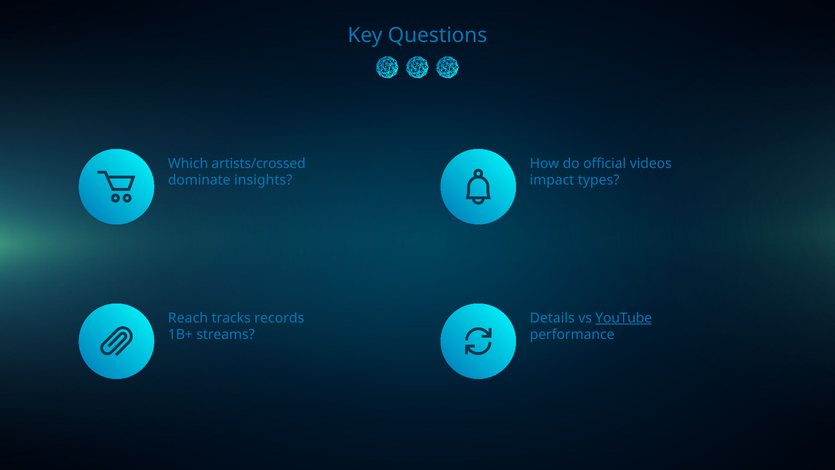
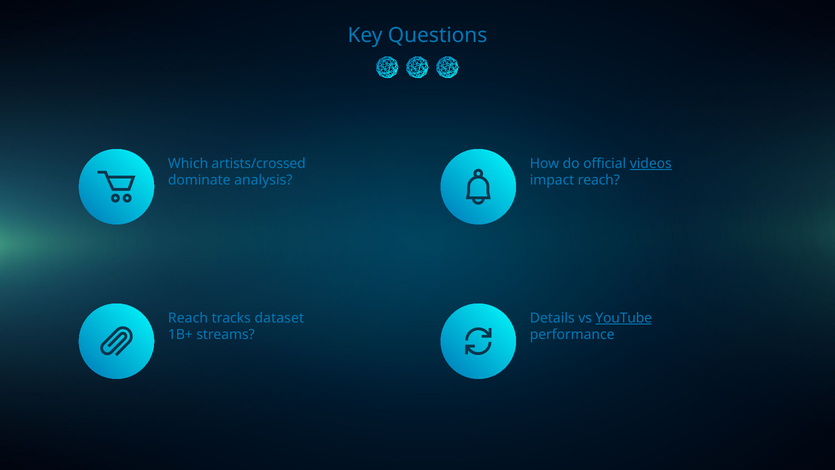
videos underline: none -> present
insights: insights -> analysis
impact types: types -> reach
records: records -> dataset
